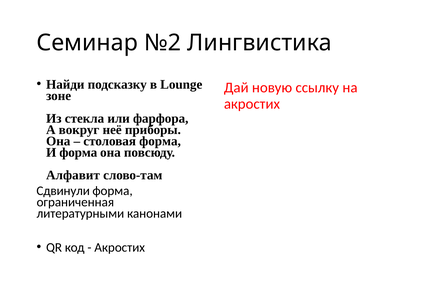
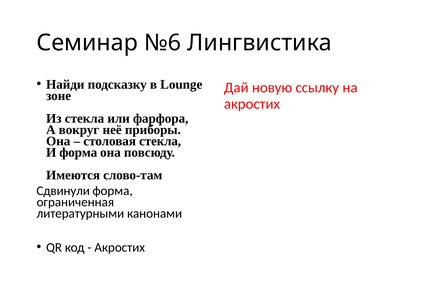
№2: №2 -> №6
столовая форма: форма -> стекла
Алфавит: Алфавит -> Имеются
